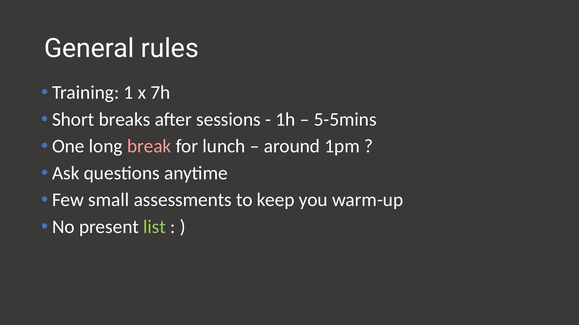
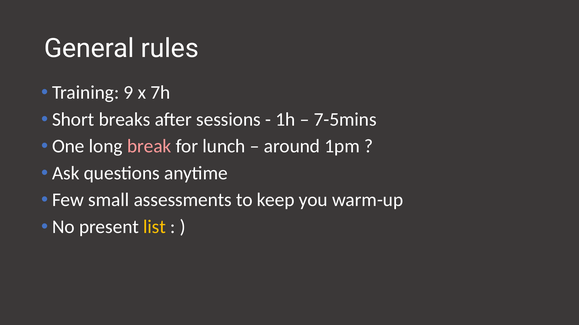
1: 1 -> 9
5-5mins: 5-5mins -> 7-5mins
list colour: light green -> yellow
